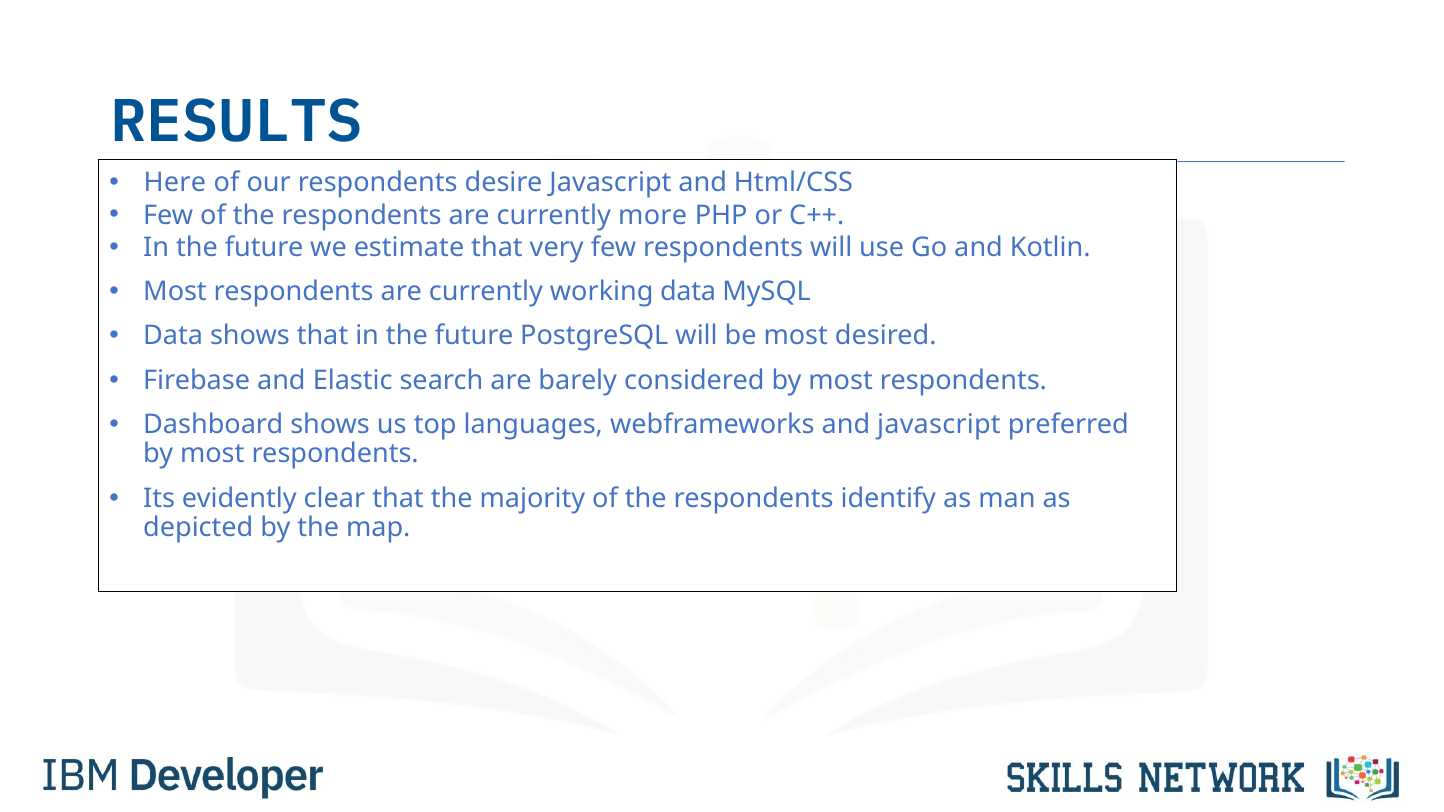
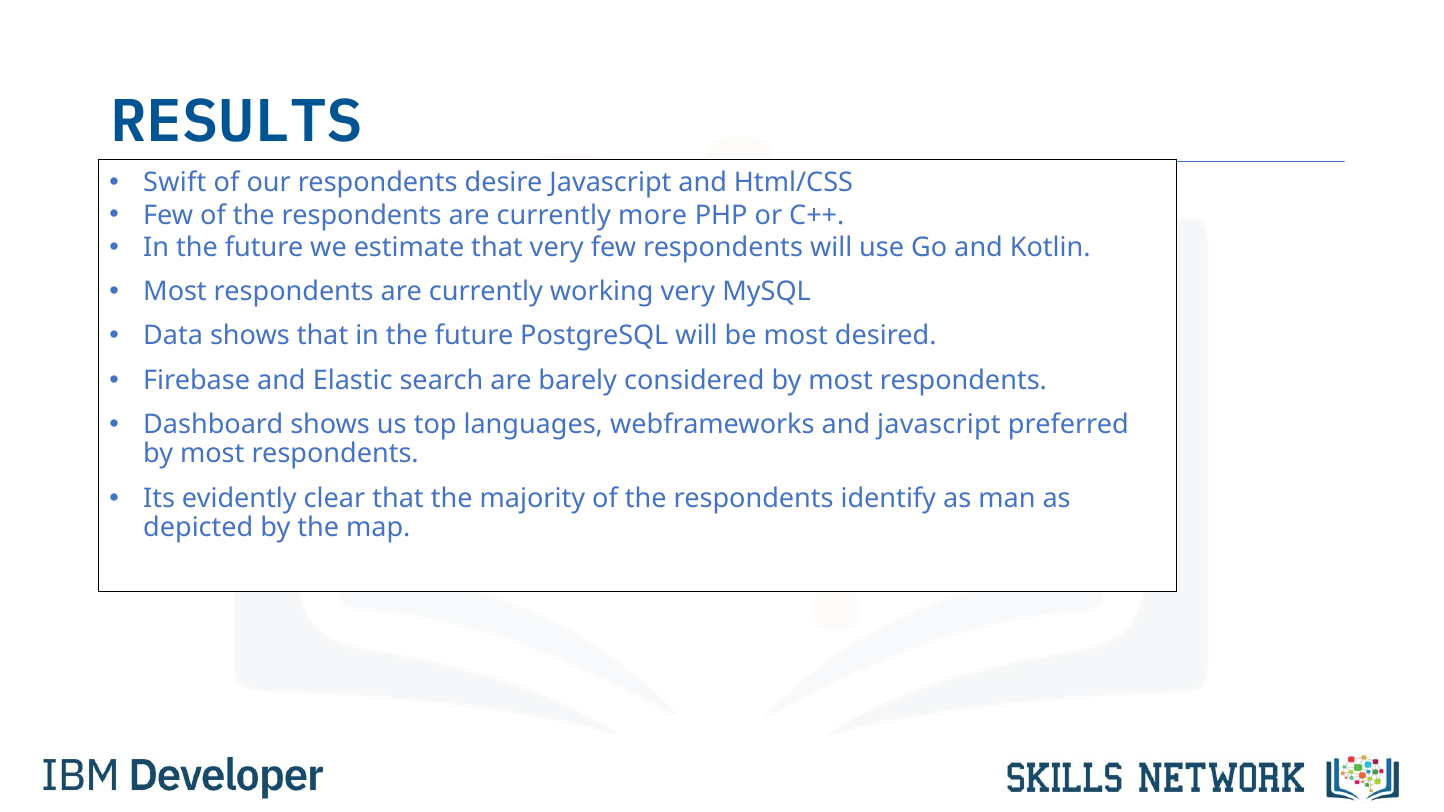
Here: Here -> Swift
working data: data -> very
